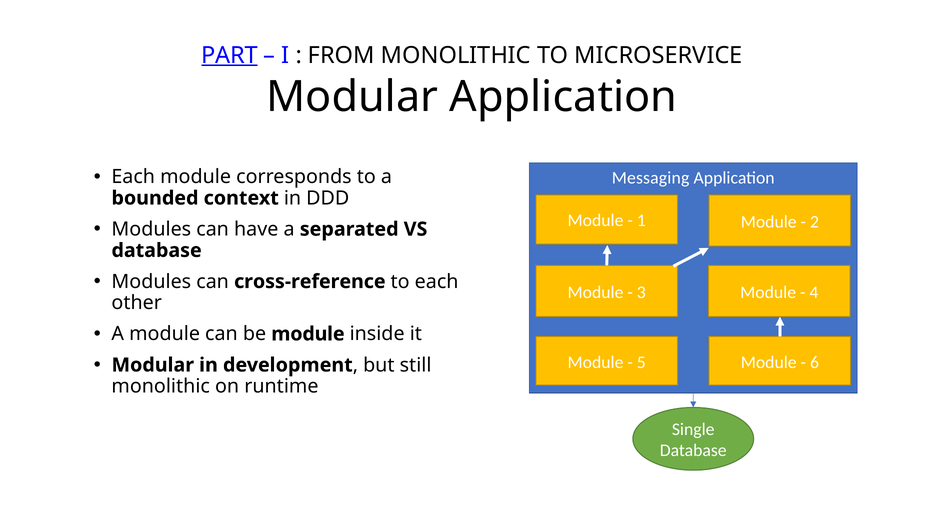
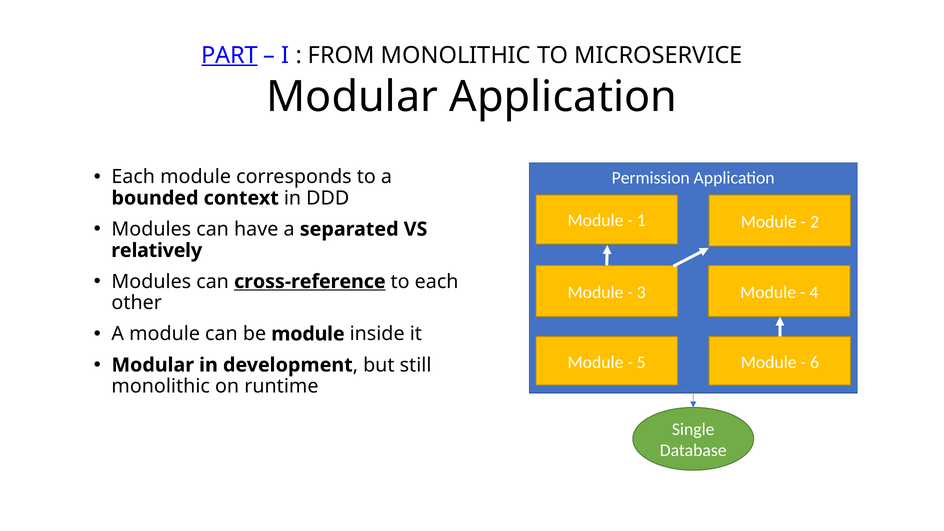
Messaging: Messaging -> Permission
database at (157, 250): database -> relatively
cross-reference underline: none -> present
